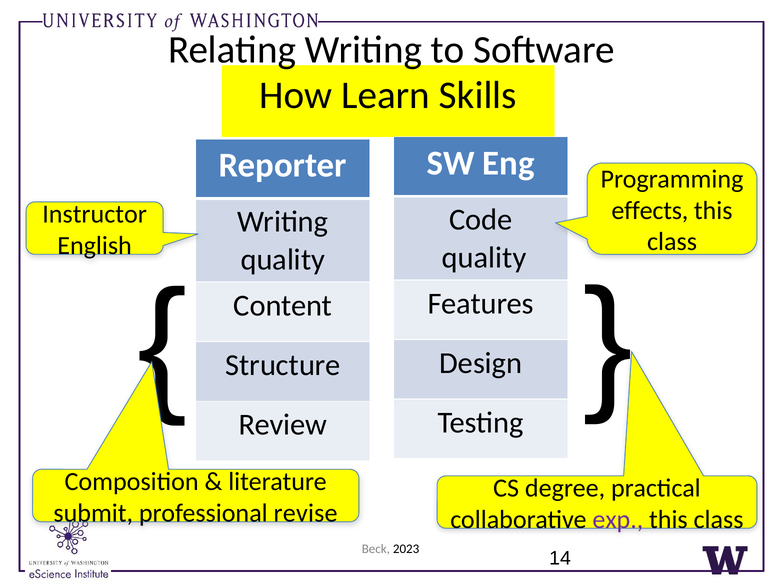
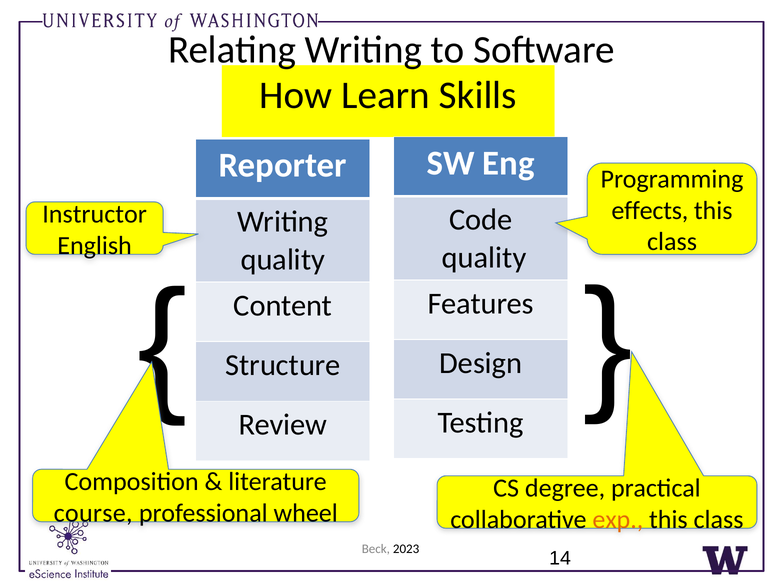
submit: submit -> course
revise: revise -> wheel
exp colour: purple -> orange
